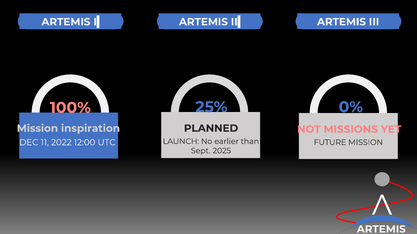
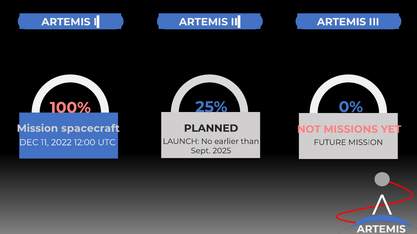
inspiration: inspiration -> spacecraft
